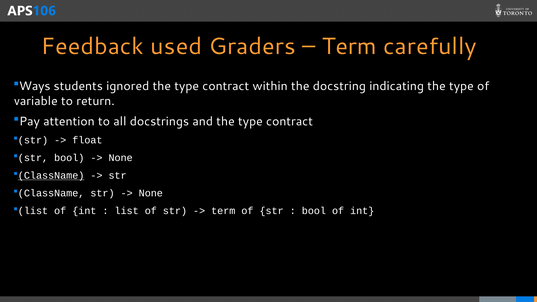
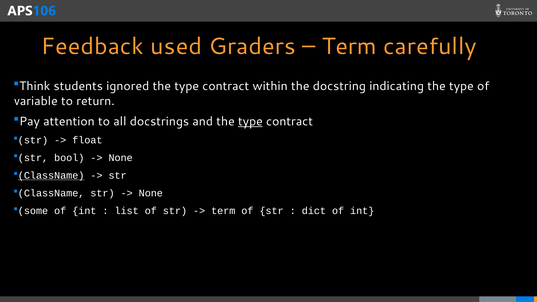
Ways: Ways -> Think
type at (250, 121) underline: none -> present
list at (33, 211): list -> some
bool at (314, 211): bool -> dict
